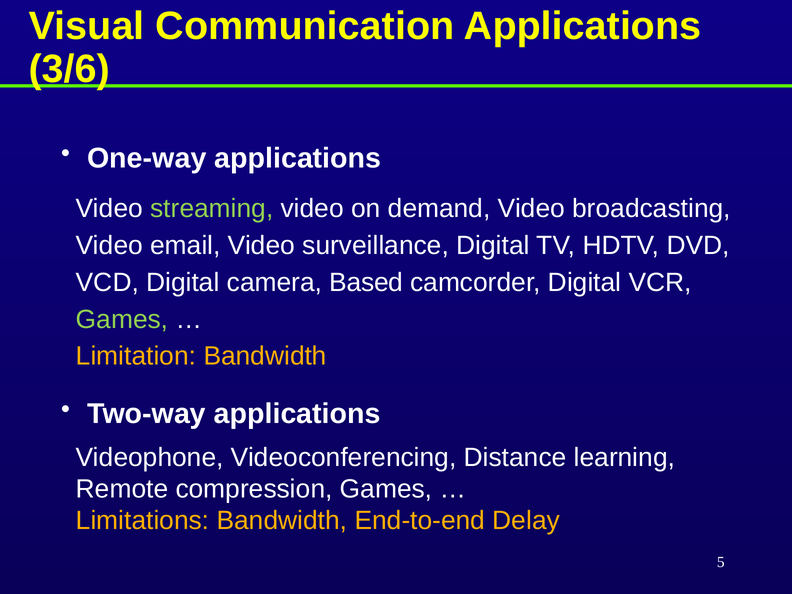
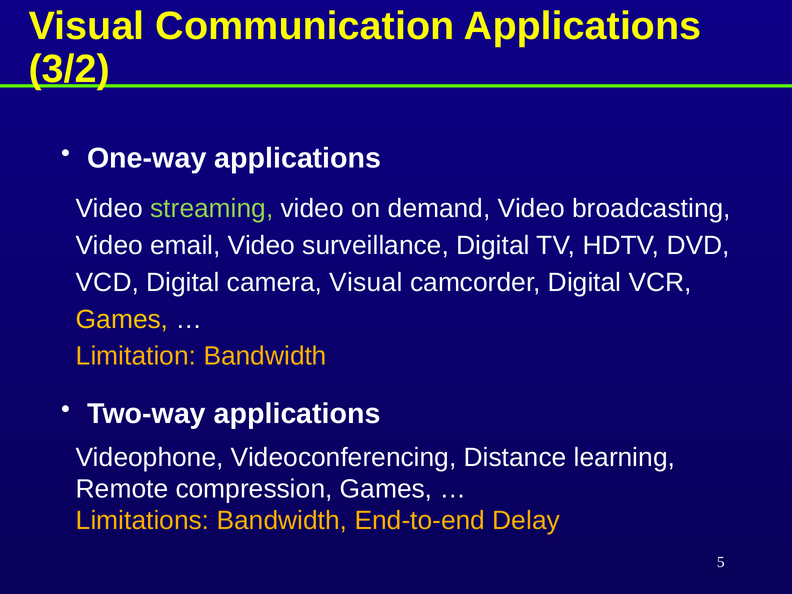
3/6: 3/6 -> 3/2
camera Based: Based -> Visual
Games at (122, 319) colour: light green -> yellow
